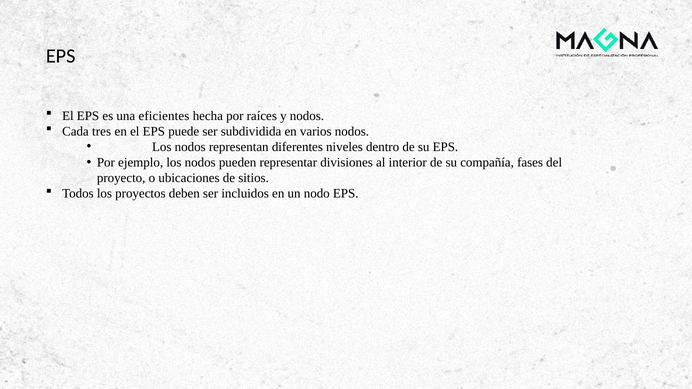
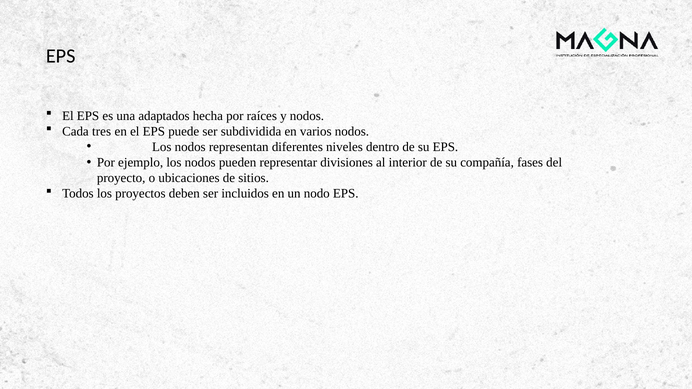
eficientes: eficientes -> adaptados
